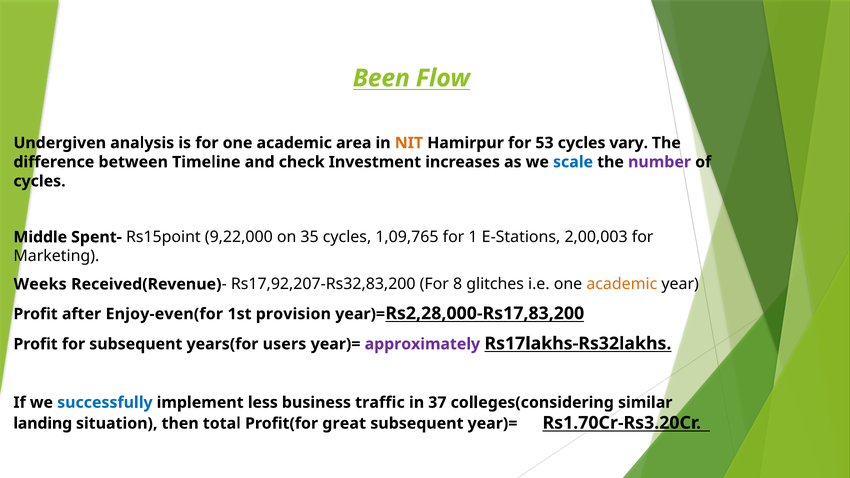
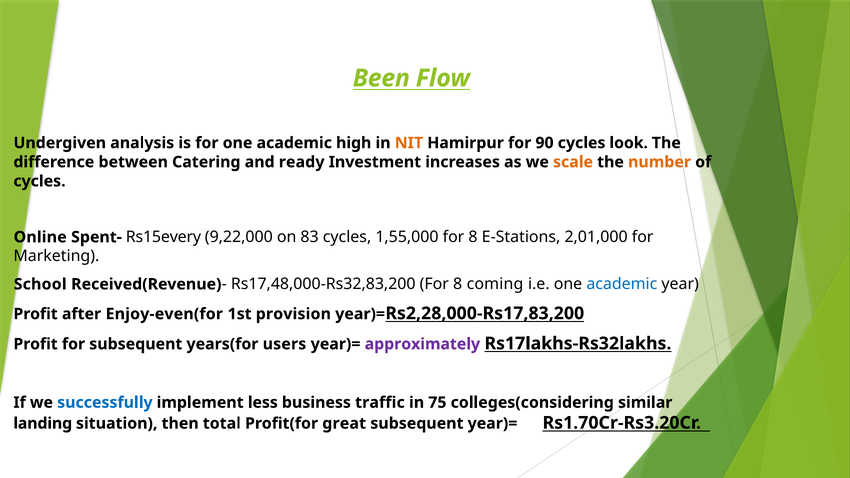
area: area -> high
53: 53 -> 90
vary: vary -> look
Timeline: Timeline -> Catering
check: check -> ready
scale colour: blue -> orange
number colour: purple -> orange
Middle: Middle -> Online
Rs15point: Rs15point -> Rs15every
35: 35 -> 83
1,09,765: 1,09,765 -> 1,55,000
1 at (473, 237): 1 -> 8
2,00,003: 2,00,003 -> 2,01,000
Weeks: Weeks -> School
Rs17,92,207-Rs32,83,200: Rs17,92,207-Rs32,83,200 -> Rs17,48,000-Rs32,83,200
glitches: glitches -> coming
academic at (622, 284) colour: orange -> blue
37: 37 -> 75
